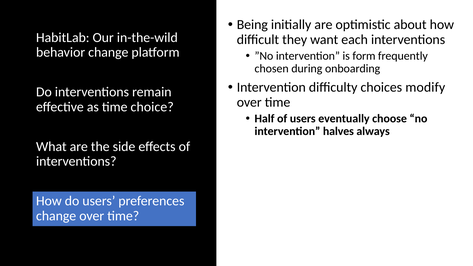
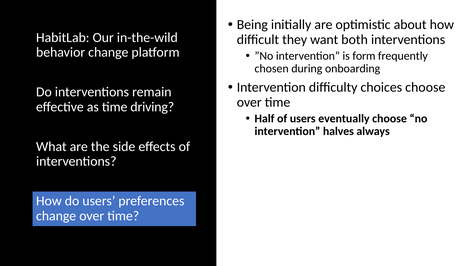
each: each -> both
choices modify: modify -> choose
choice: choice -> driving
